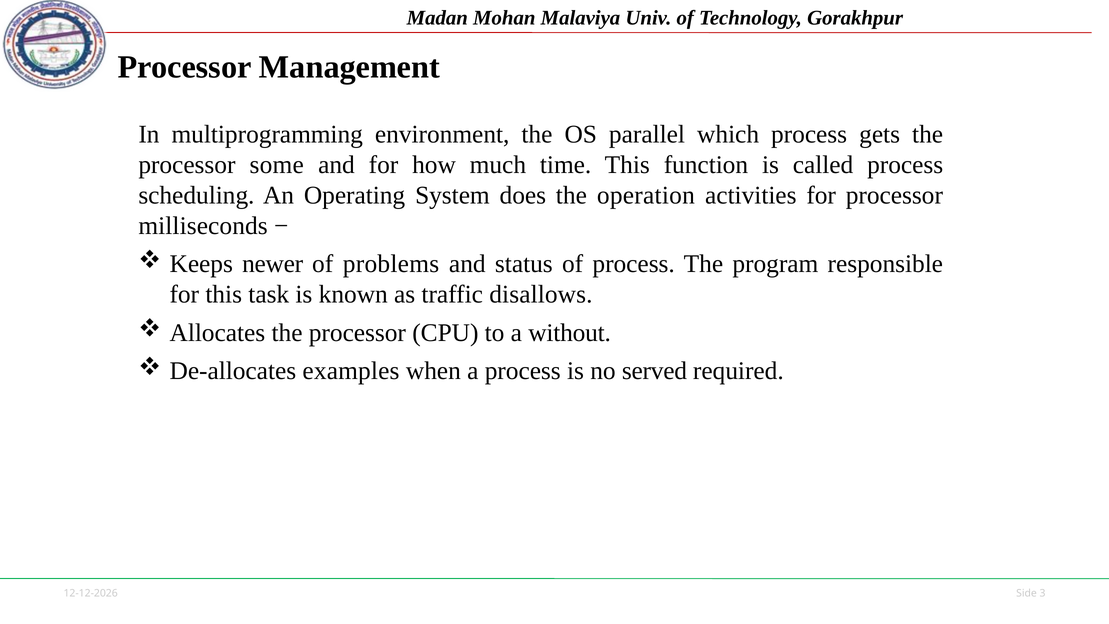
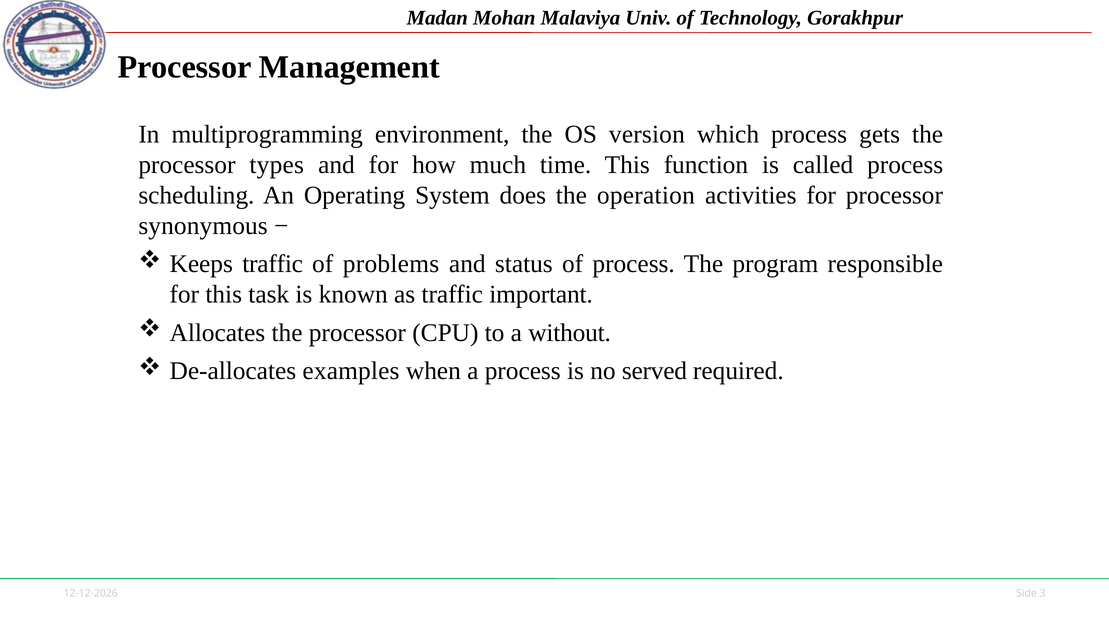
parallel: parallel -> version
some: some -> types
milliseconds: milliseconds -> synonymous
Keeps newer: newer -> traffic
disallows: disallows -> important
